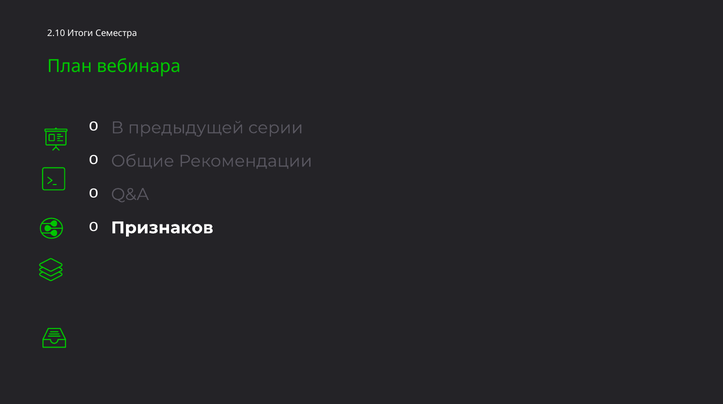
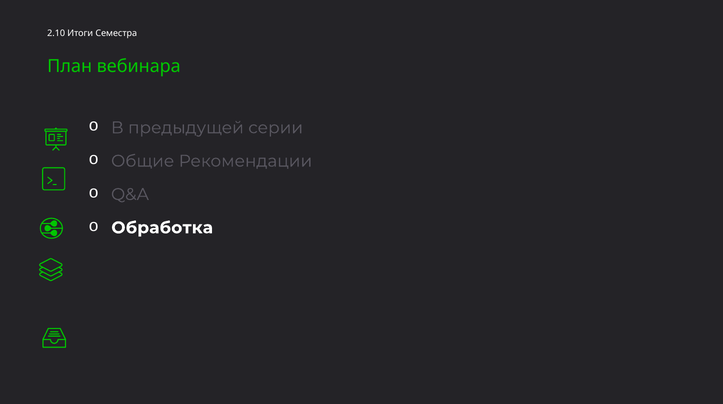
Признаков: Признаков -> Обработка
